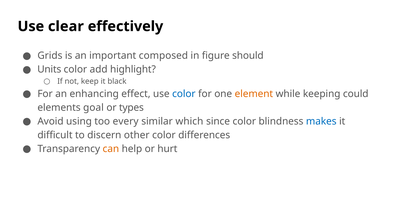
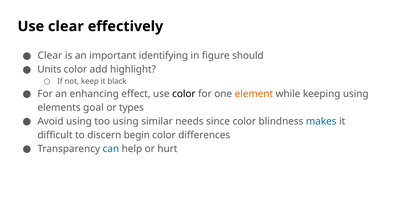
Grids at (50, 56): Grids -> Clear
composed: composed -> identifying
color at (184, 94) colour: blue -> black
keeping could: could -> using
too every: every -> using
which: which -> needs
other: other -> begin
can colour: orange -> blue
